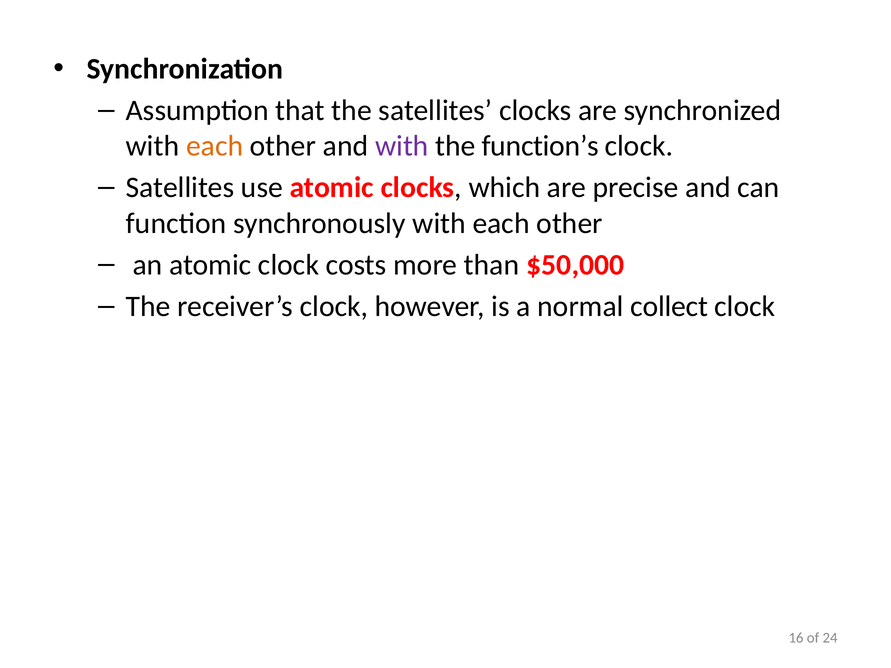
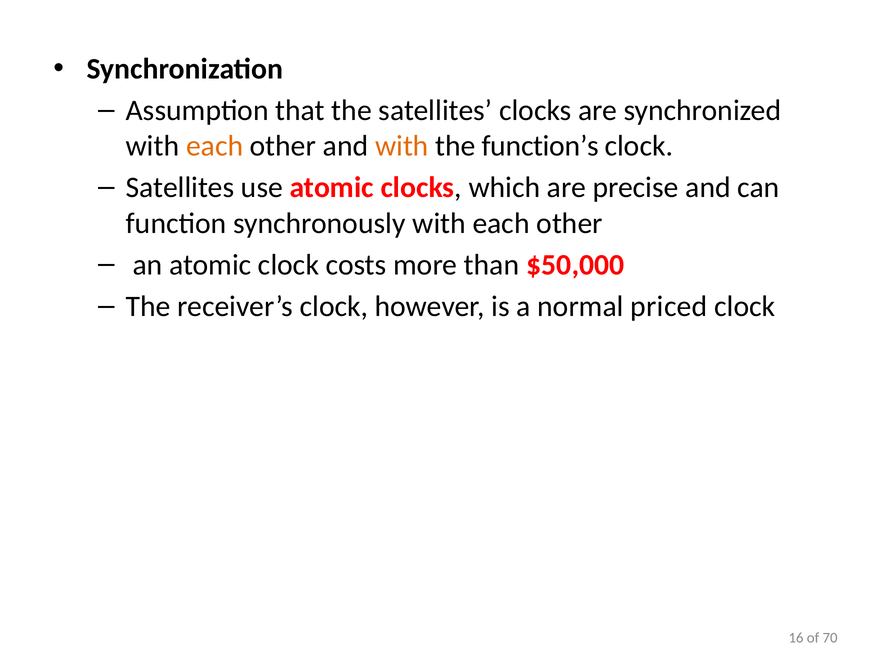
with at (402, 146) colour: purple -> orange
collect: collect -> priced
24: 24 -> 70
